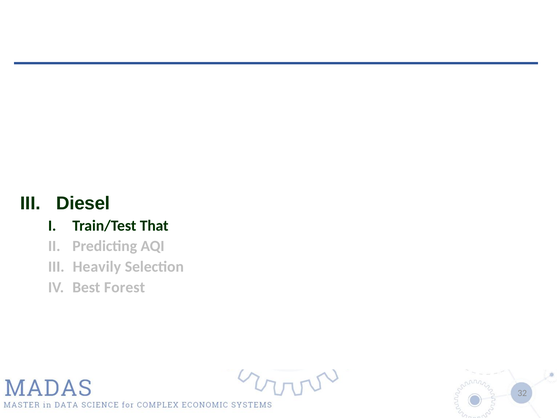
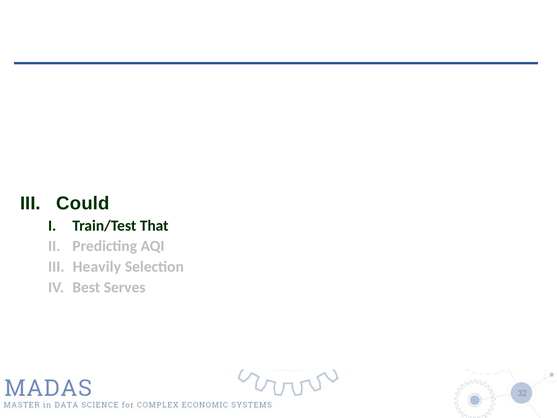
Diesel: Diesel -> Could
Forest: Forest -> Serves
